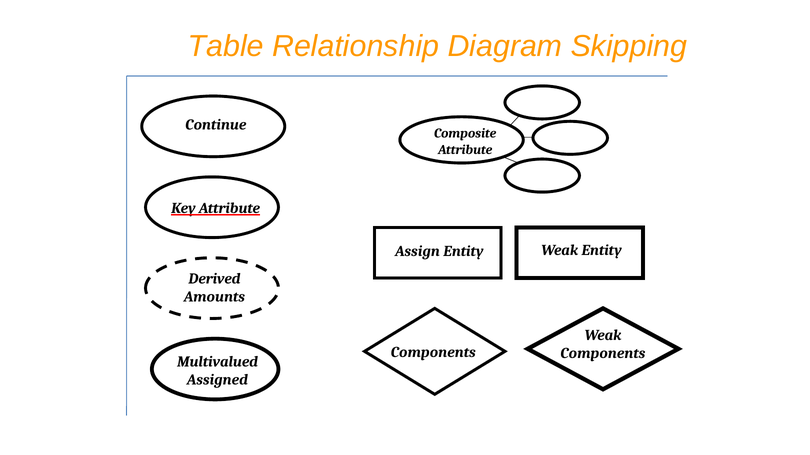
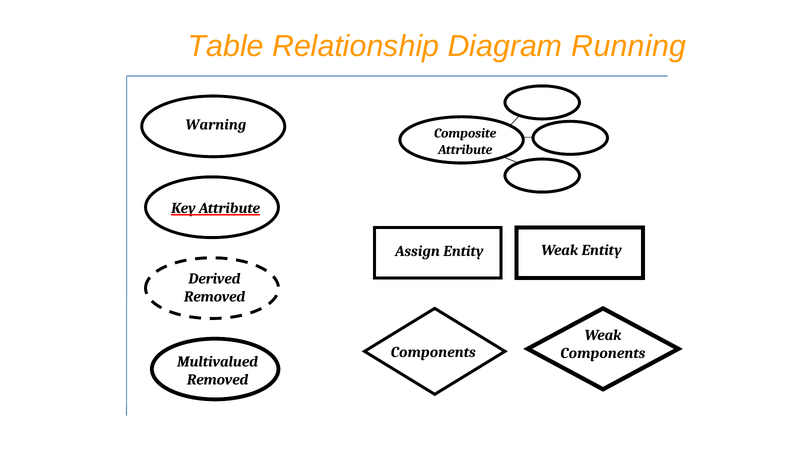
Skipping: Skipping -> Running
Continue: Continue -> Warning
Amounts at (214, 297): Amounts -> Removed
Assigned at (217, 381): Assigned -> Removed
